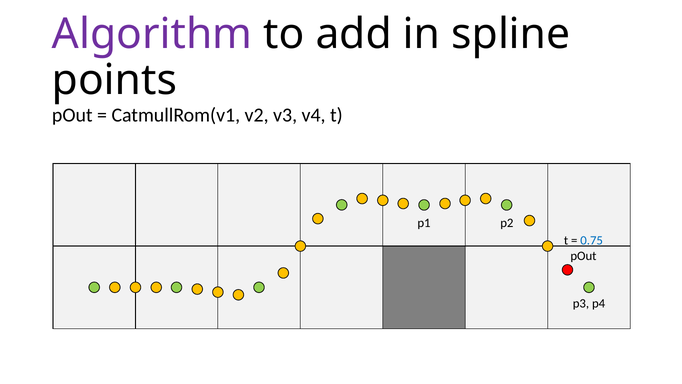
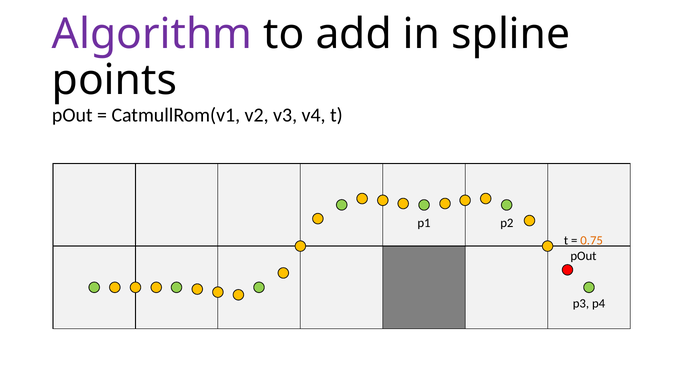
0.75 colour: blue -> orange
